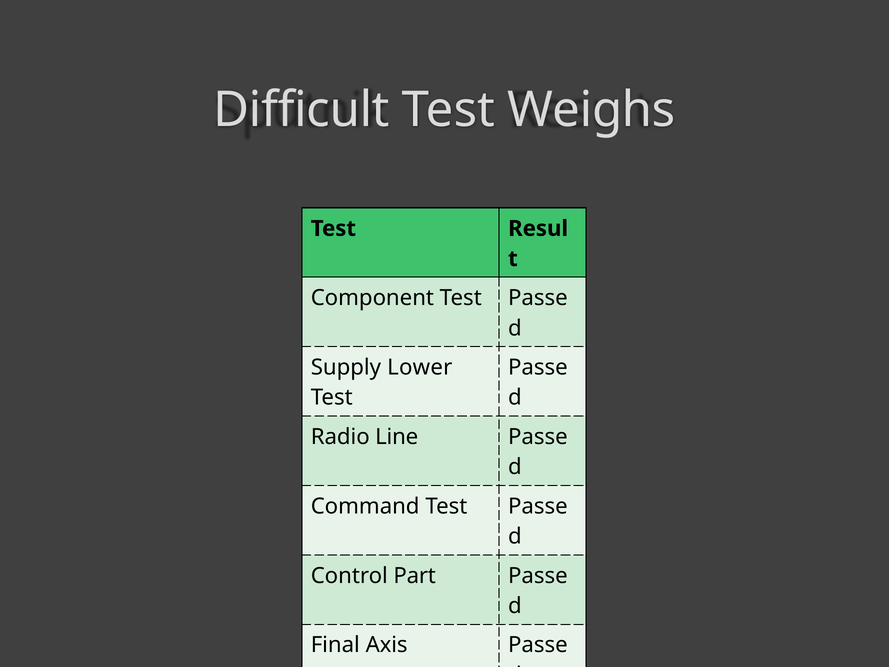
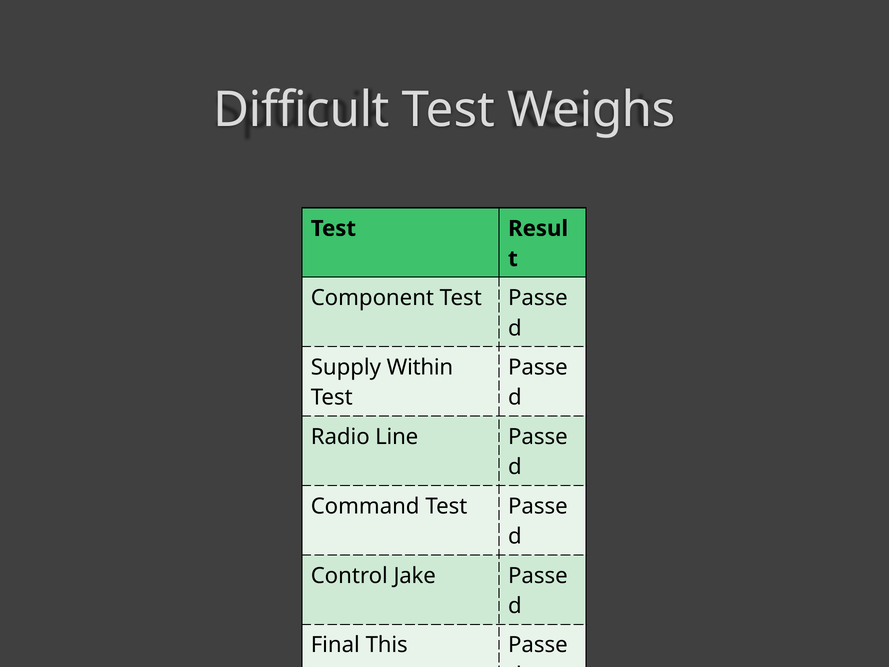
Lower: Lower -> Within
Part: Part -> Jake
Axis: Axis -> This
